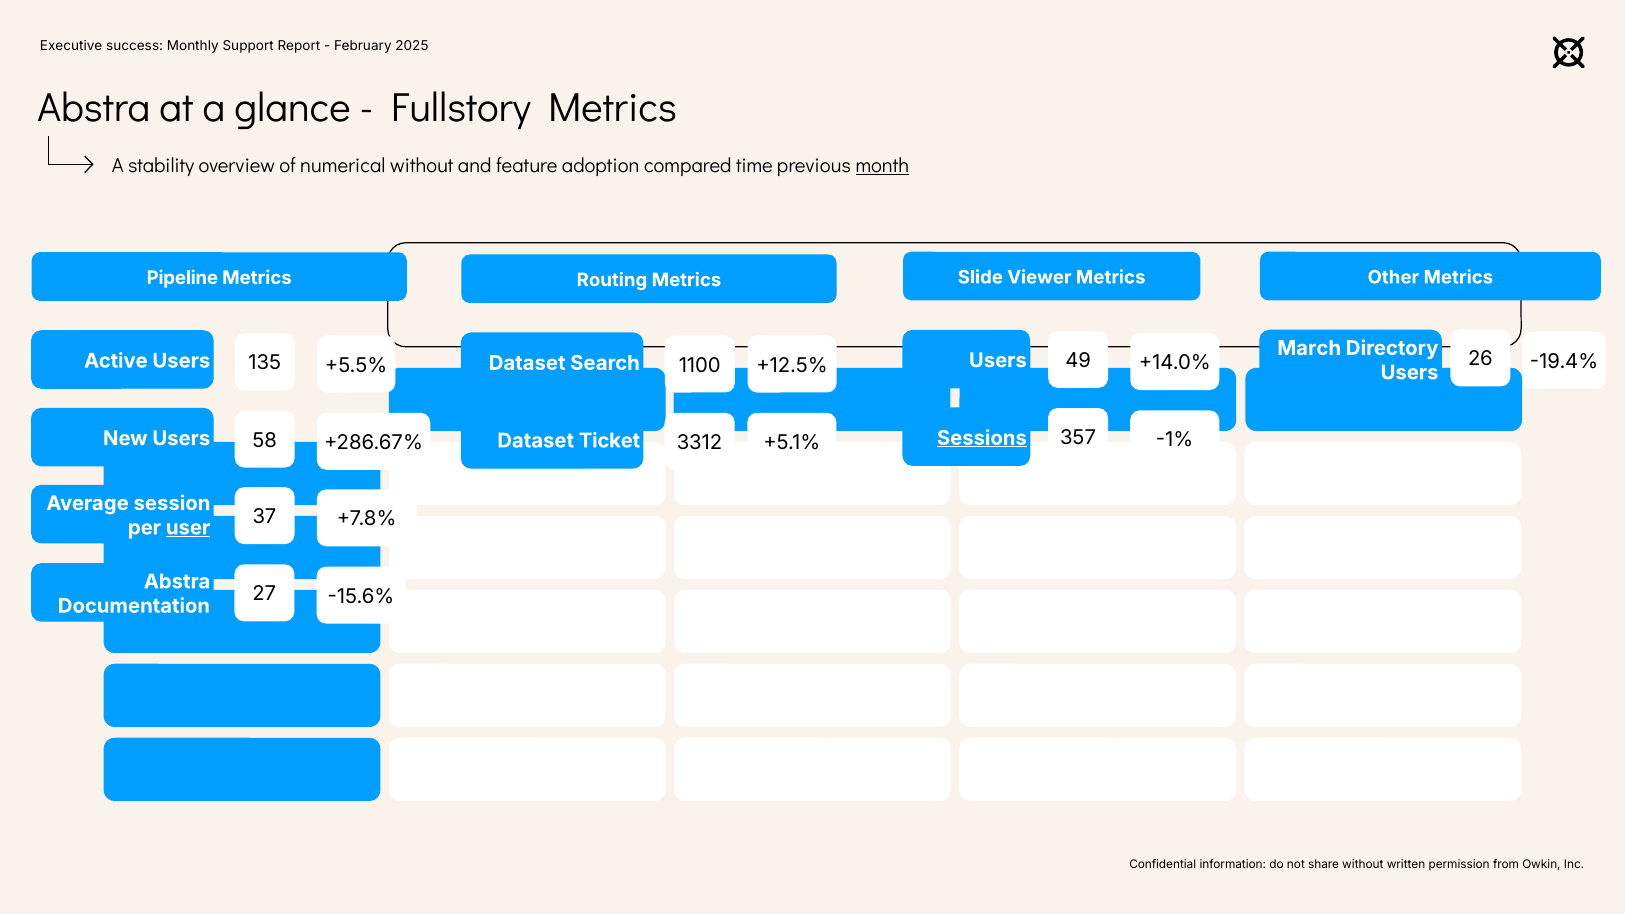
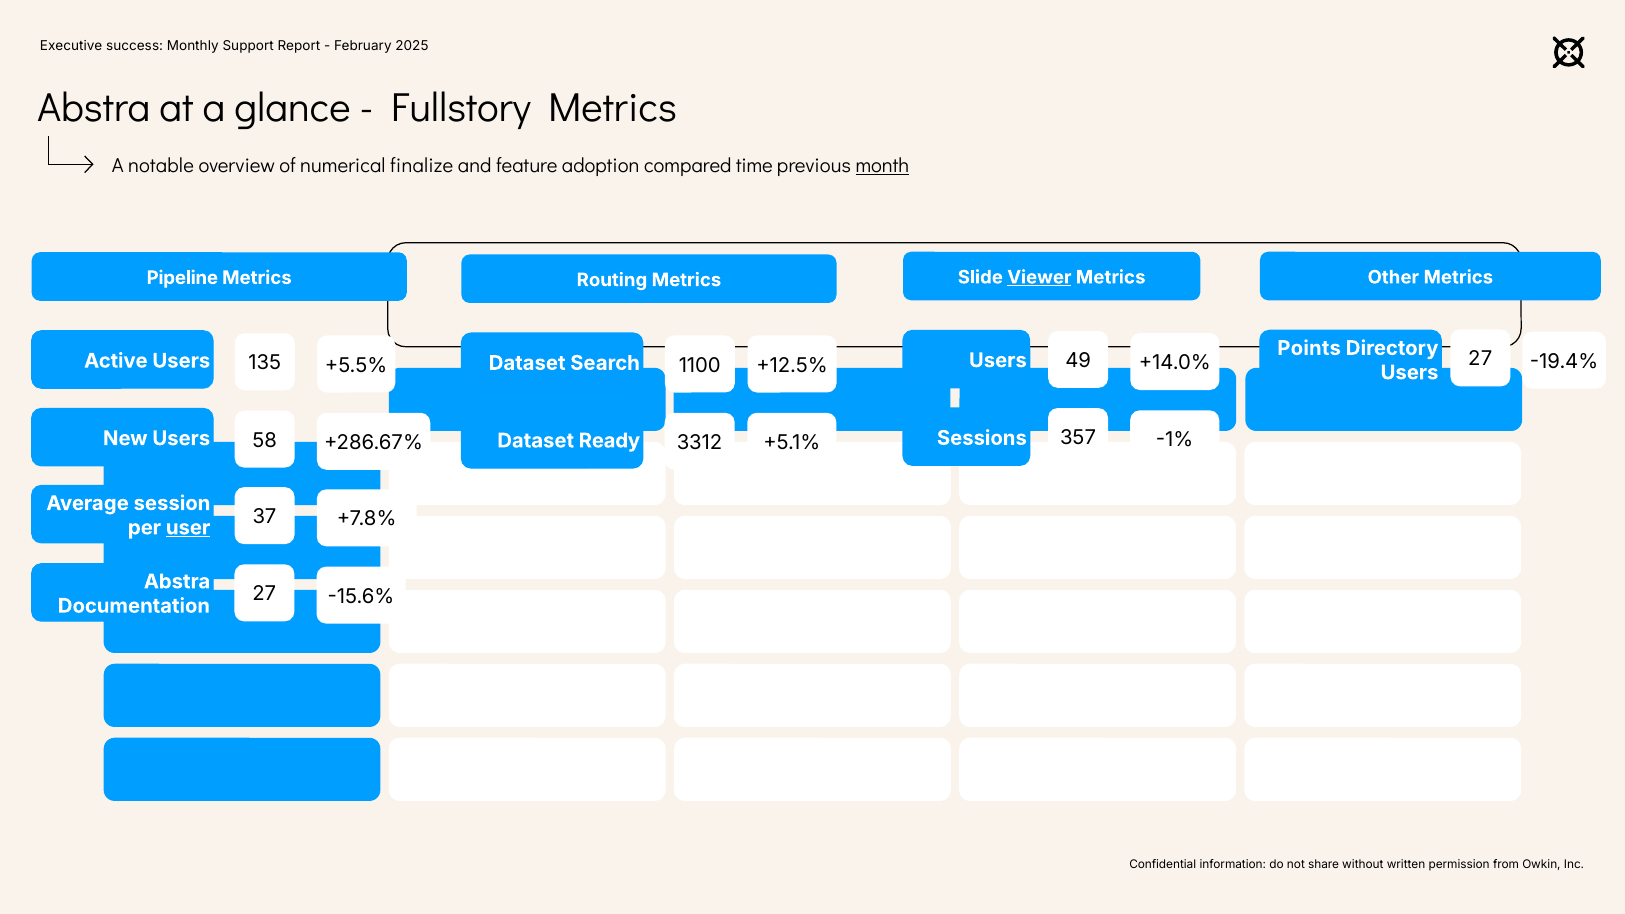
stability: stability -> notable
numerical without: without -> finalize
Viewer underline: none -> present
March: March -> Points
+14.0% 26: 26 -> 27
Sessions underline: present -> none
Ticket: Ticket -> Ready
